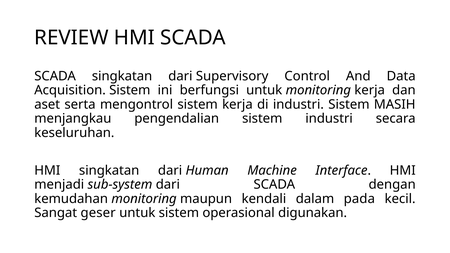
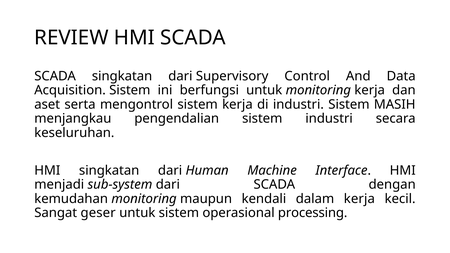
dalam pada: pada -> kerja
digunakan: digunakan -> processing
